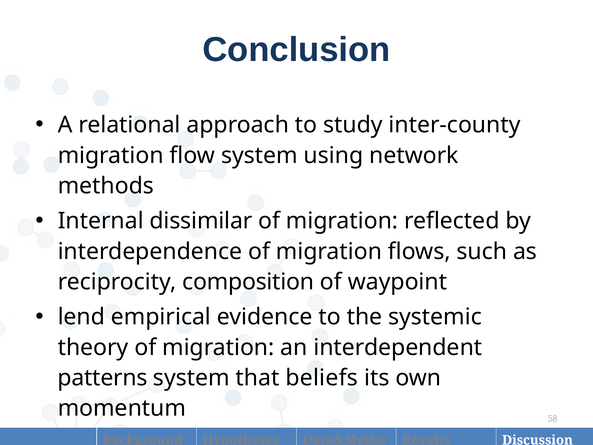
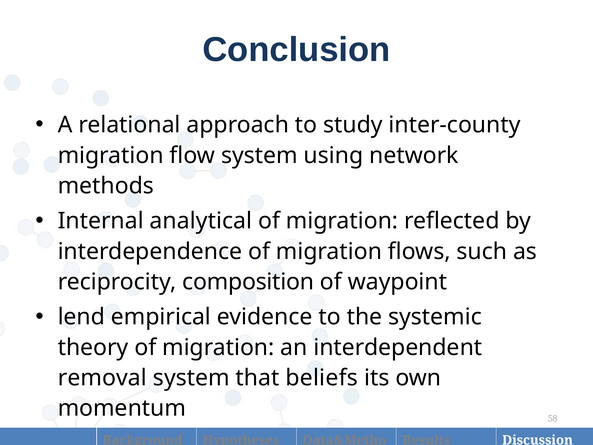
dissimilar: dissimilar -> analytical
patterns: patterns -> removal
